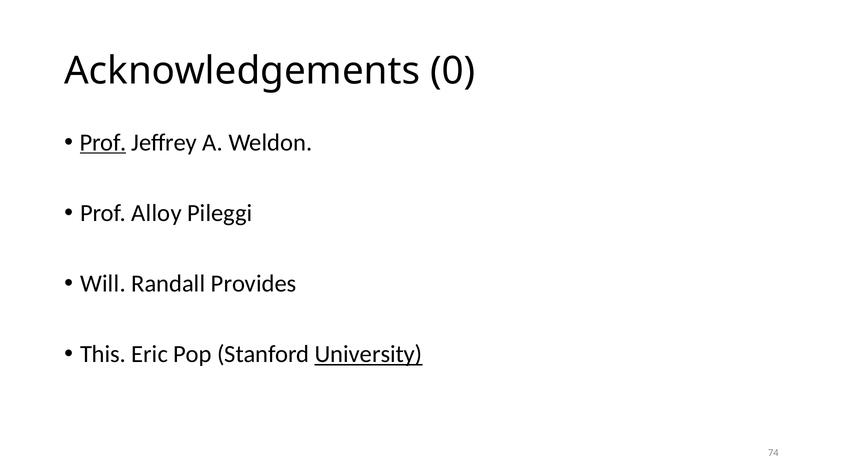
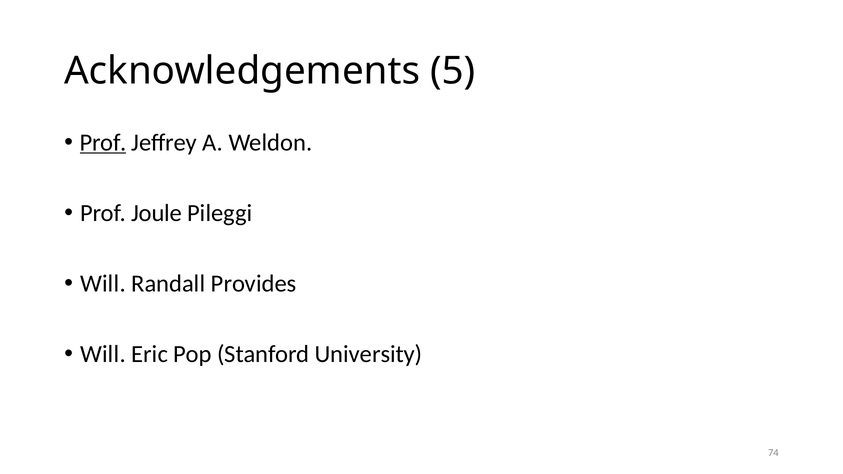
0: 0 -> 5
Alloy: Alloy -> Joule
This at (103, 354): This -> Will
University underline: present -> none
